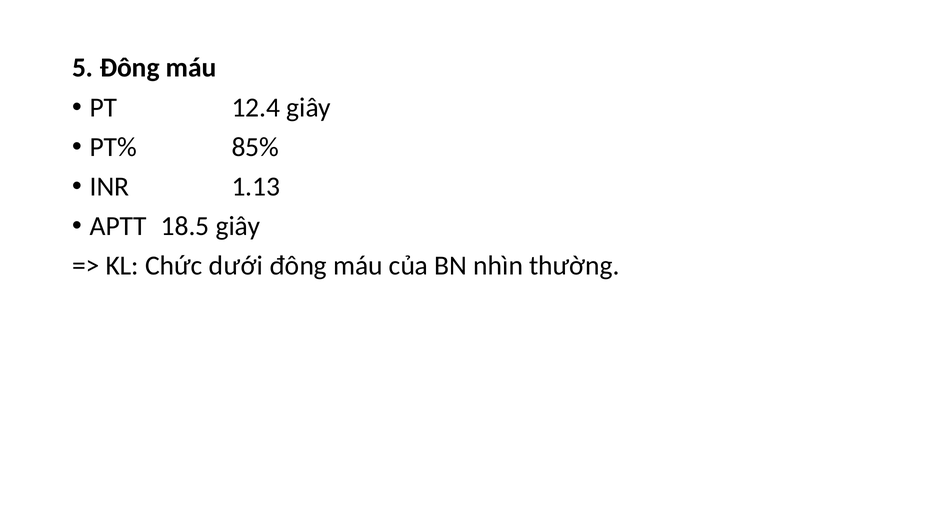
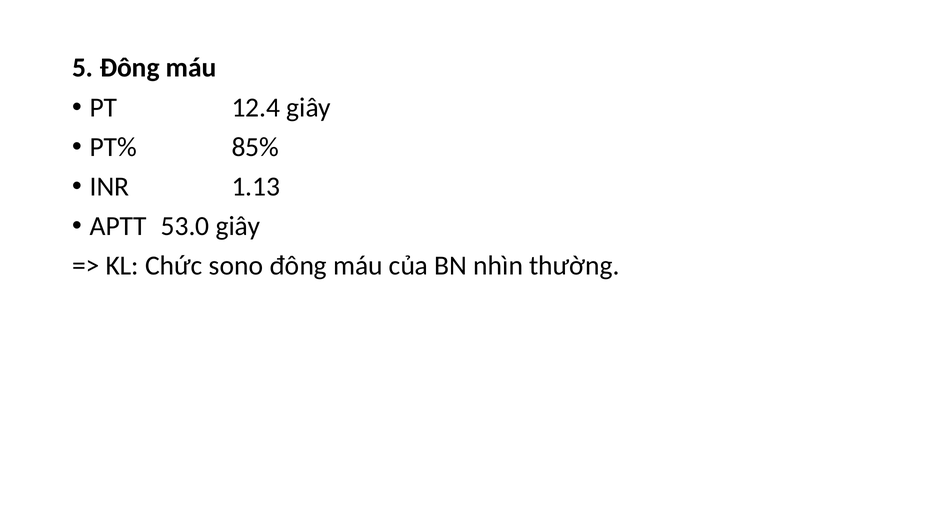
18.5: 18.5 -> 53.0
dưới: dưới -> sono
